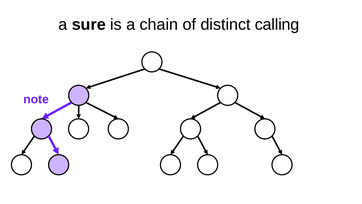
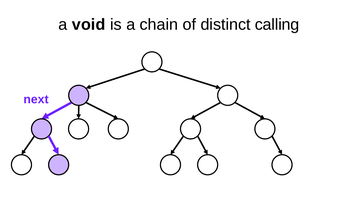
sure: sure -> void
note: note -> next
